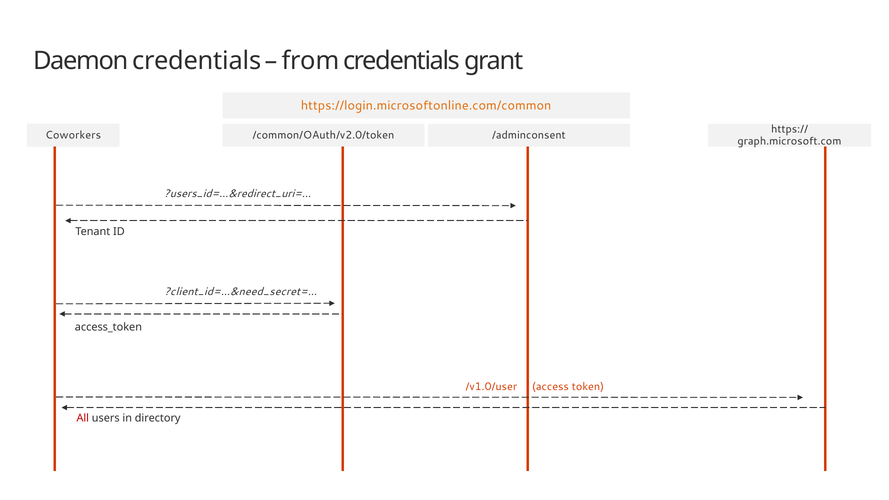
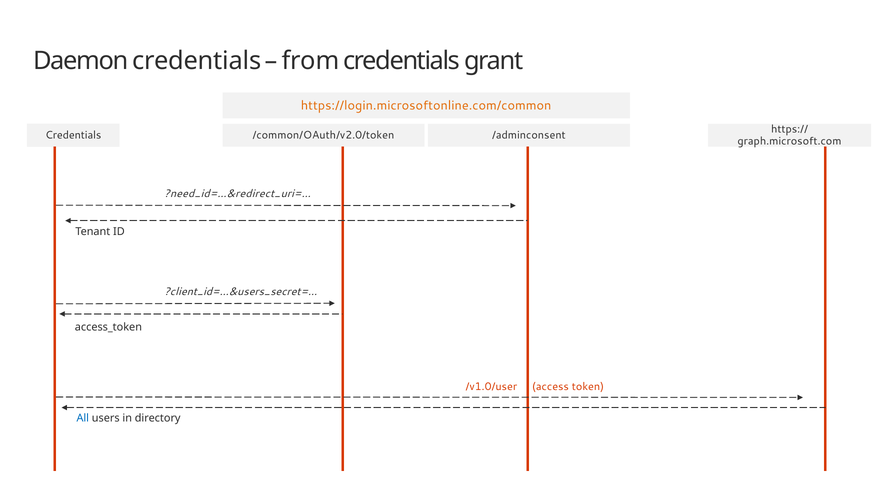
Coworkers at (73, 135): Coworkers -> Credentials
?users_id=…&redirect_uri=…: ?users_id=…&redirect_uri=… -> ?need_id=…&redirect_uri=…
?client_id=…&need_secret=…: ?client_id=…&need_secret=… -> ?client_id=…&users_secret=…
All colour: red -> blue
